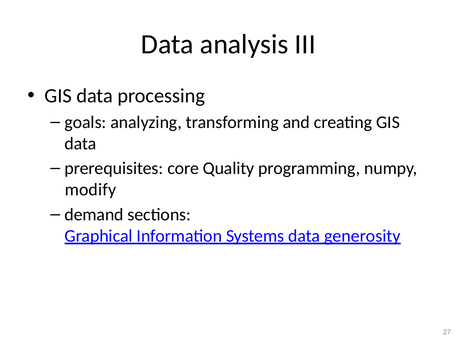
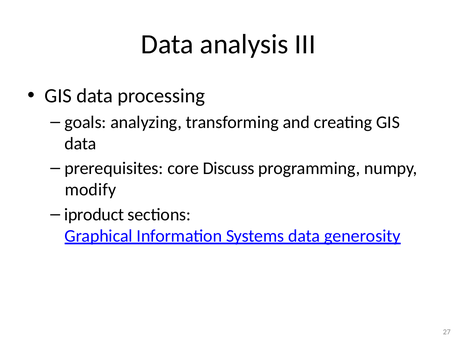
Quality: Quality -> Discuss
demand: demand -> iproduct
